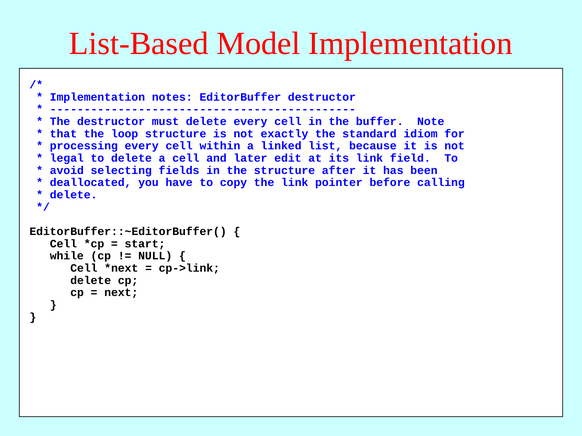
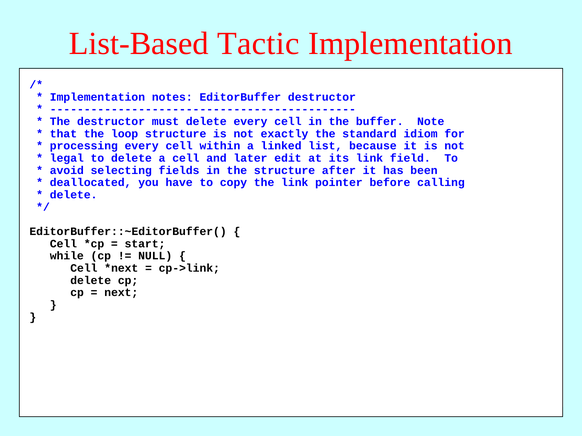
Model: Model -> Tactic
